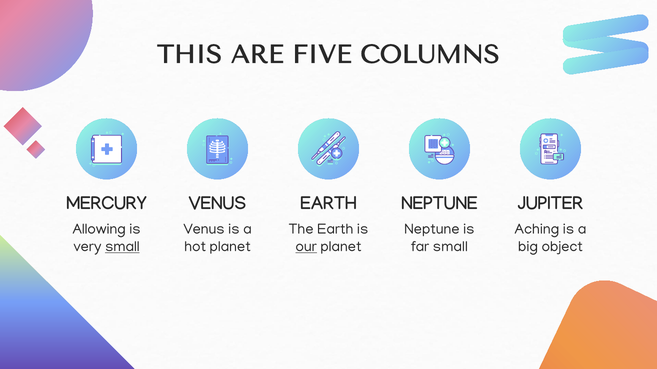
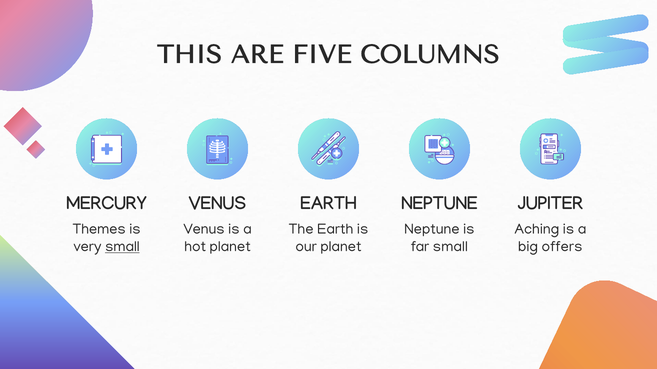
Allowing: Allowing -> Themes
our underline: present -> none
object: object -> offers
